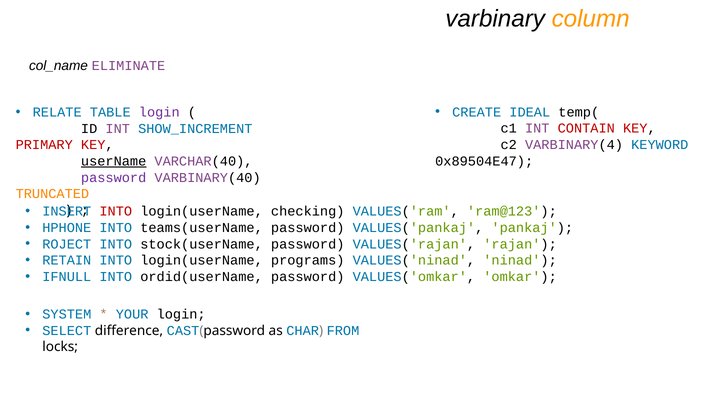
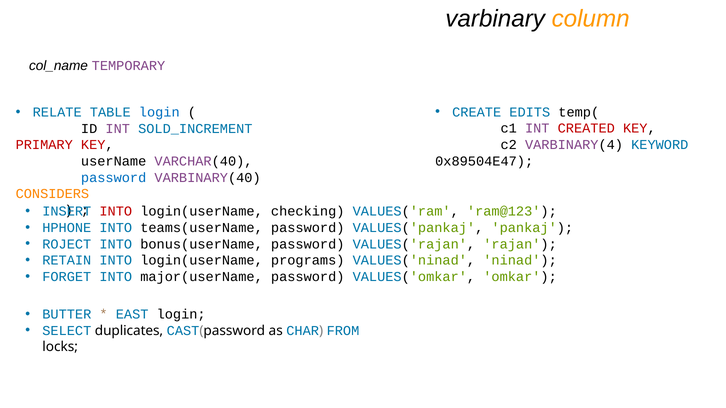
ELIMINATE: ELIMINATE -> TEMPORARY
IDEAL: IDEAL -> EDITS
login at (159, 112) colour: purple -> blue
CONTAIN: CONTAIN -> CREATED
SHOW_INCREMENT: SHOW_INCREMENT -> SOLD_INCREMENT
userName underline: present -> none
password at (114, 178) colour: purple -> blue
TRUNCATED: TRUNCATED -> CONSIDERS
stock(userName: stock(userName -> bonus(userName
IFNULL: IFNULL -> FORGET
ordid(userName: ordid(userName -> major(userName
SYSTEM: SYSTEM -> BUTTER
YOUR: YOUR -> EAST
difference: difference -> duplicates
